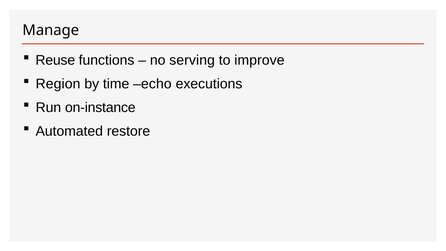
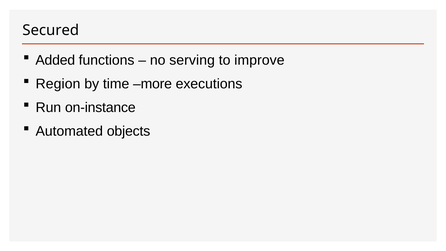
Manage: Manage -> Secured
Reuse: Reuse -> Added
echo: echo -> more
restore: restore -> objects
